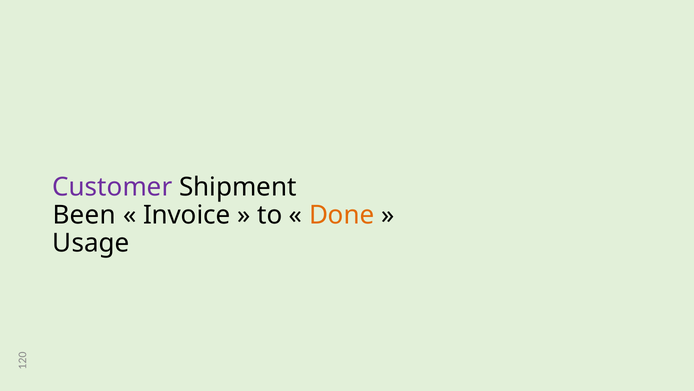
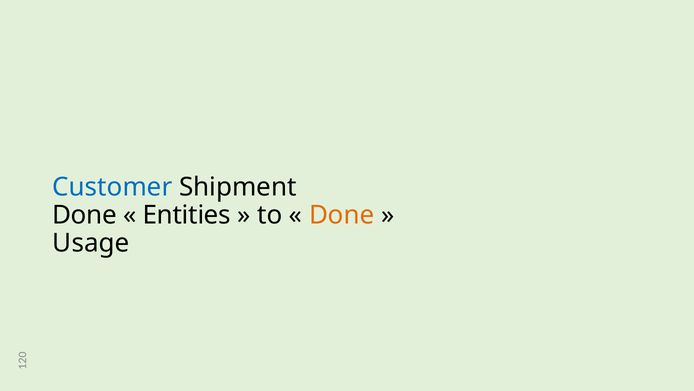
Customer colour: purple -> blue
Been at (84, 215): Been -> Done
Invoice: Invoice -> Entities
